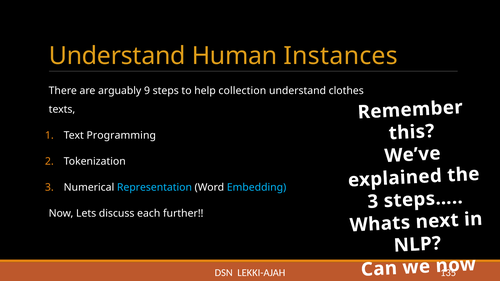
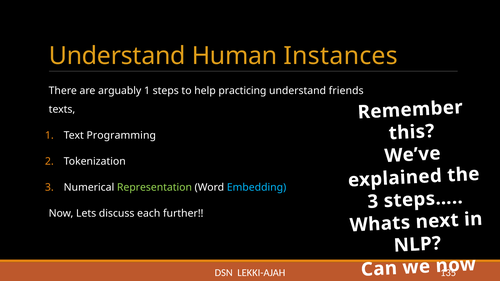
arguably 9: 9 -> 1
collection: collection -> practicing
clothes: clothes -> friends
Representation colour: light blue -> light green
